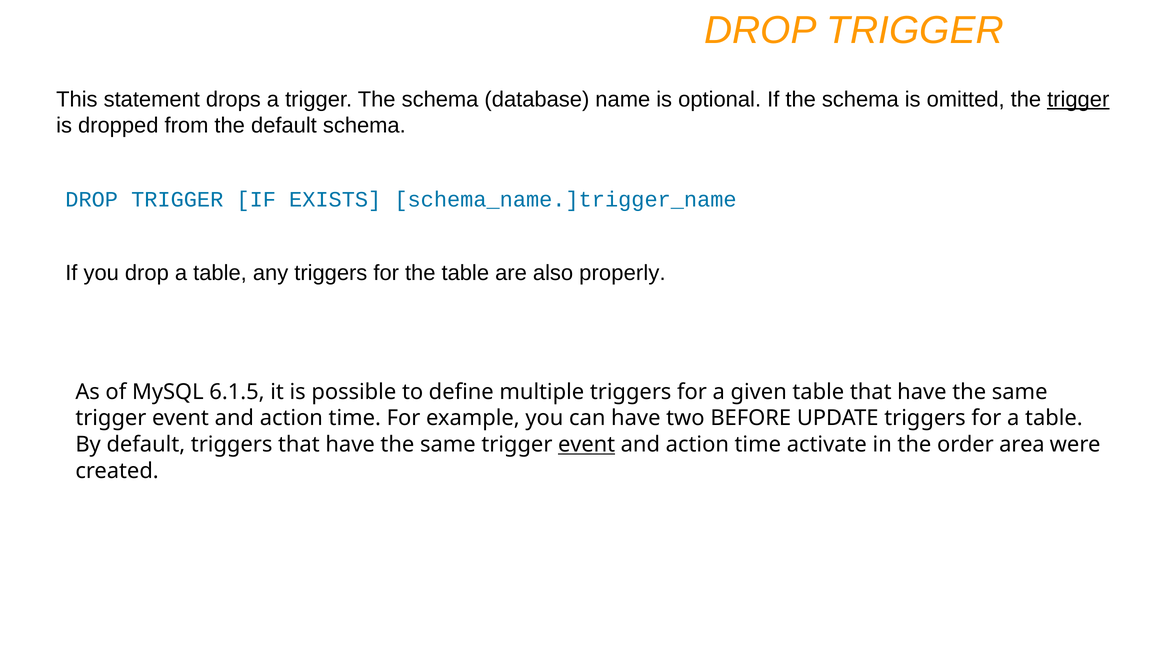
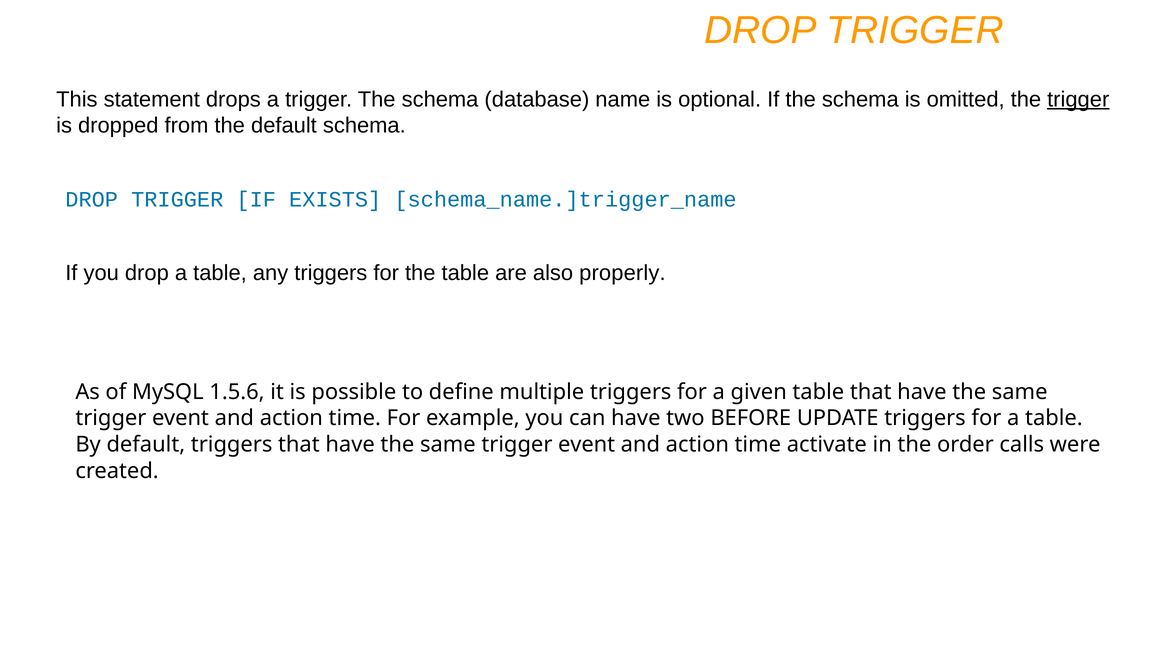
6.1.5: 6.1.5 -> 1.5.6
event at (587, 445) underline: present -> none
area: area -> calls
